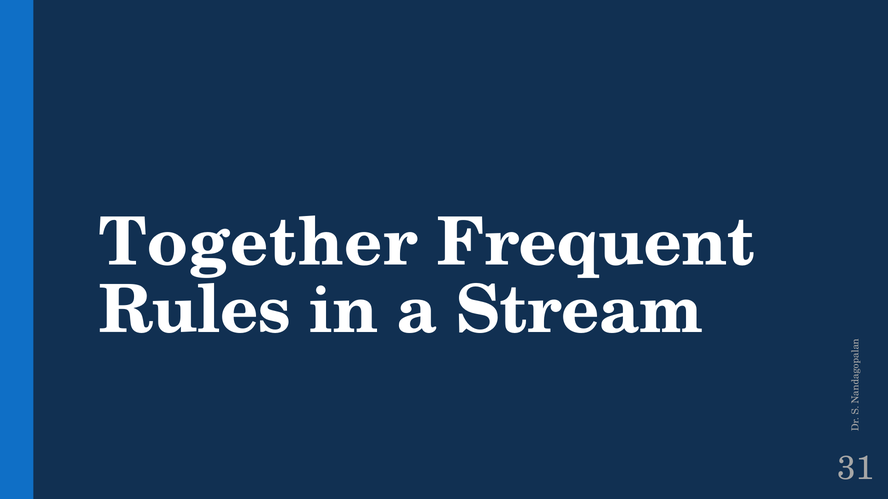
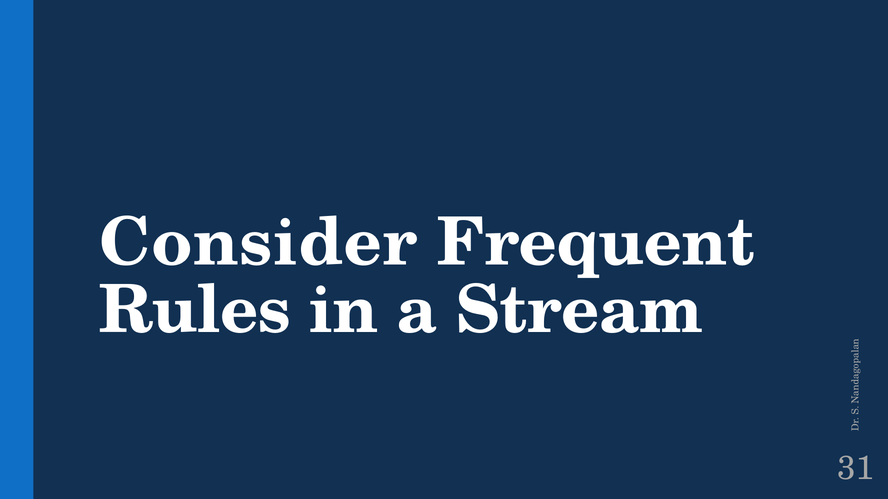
Together: Together -> Consider
